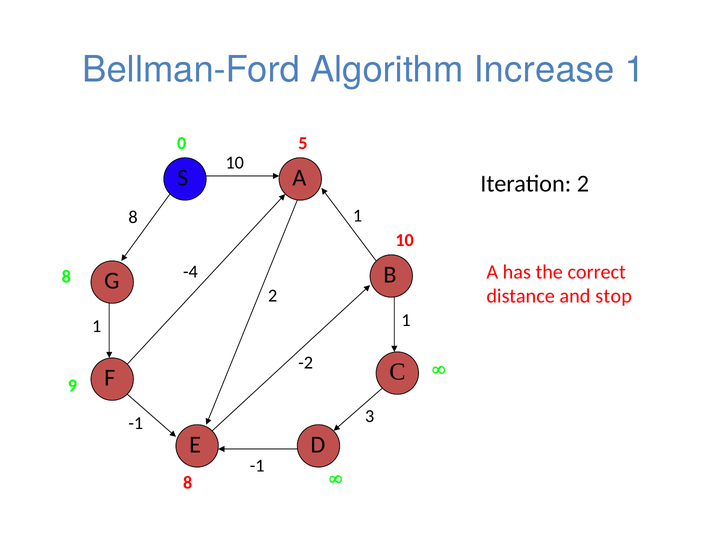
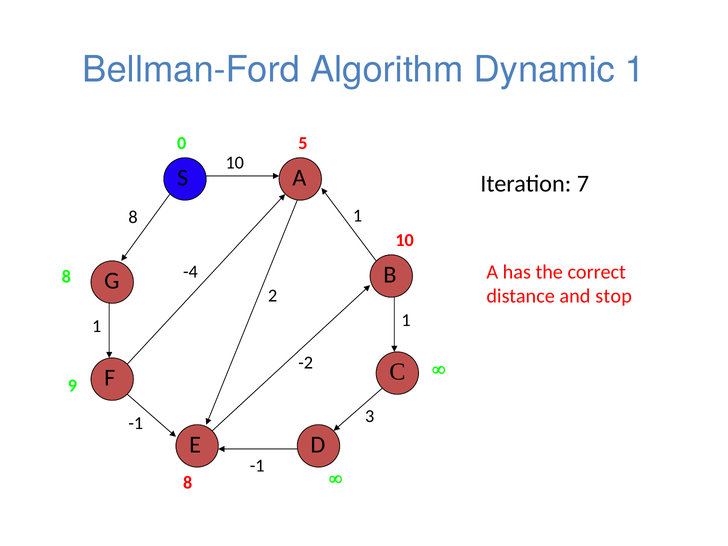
Increase: Increase -> Dynamic
Iteration 2: 2 -> 7
